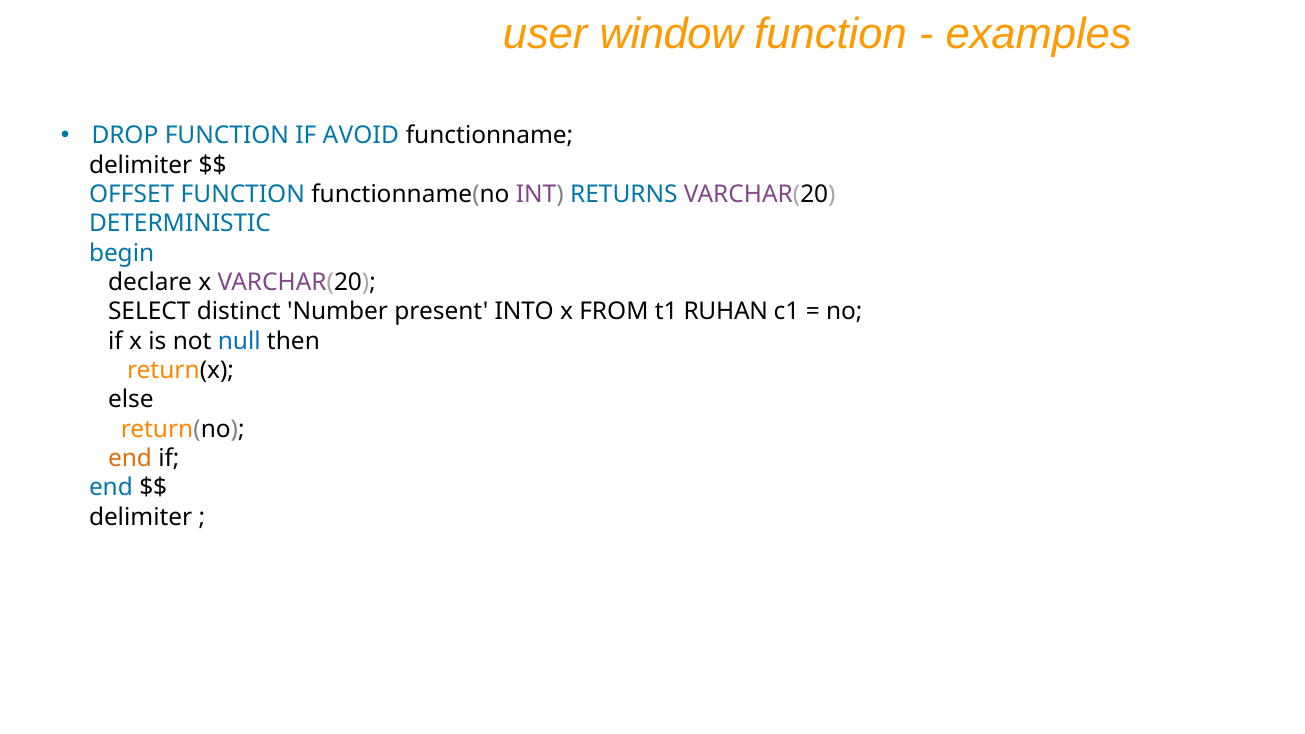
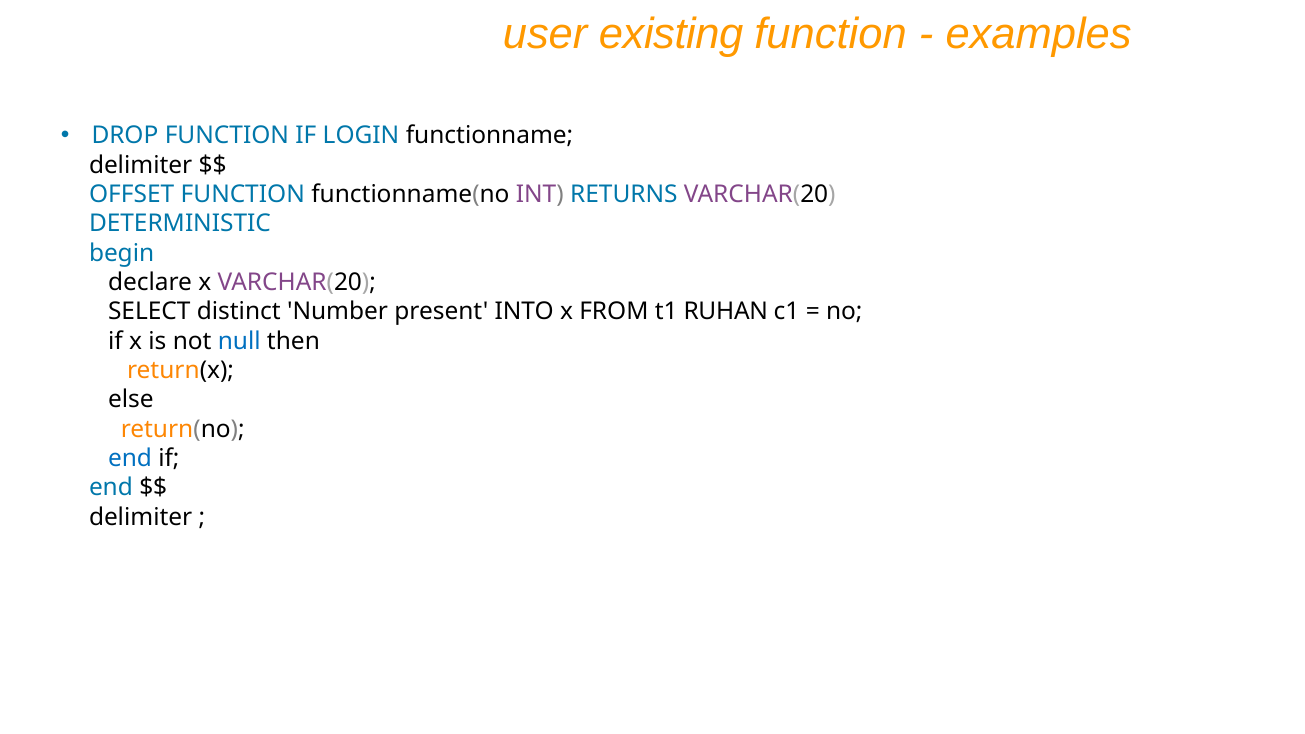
window: window -> existing
AVOID: AVOID -> LOGIN
end at (130, 459) colour: orange -> blue
